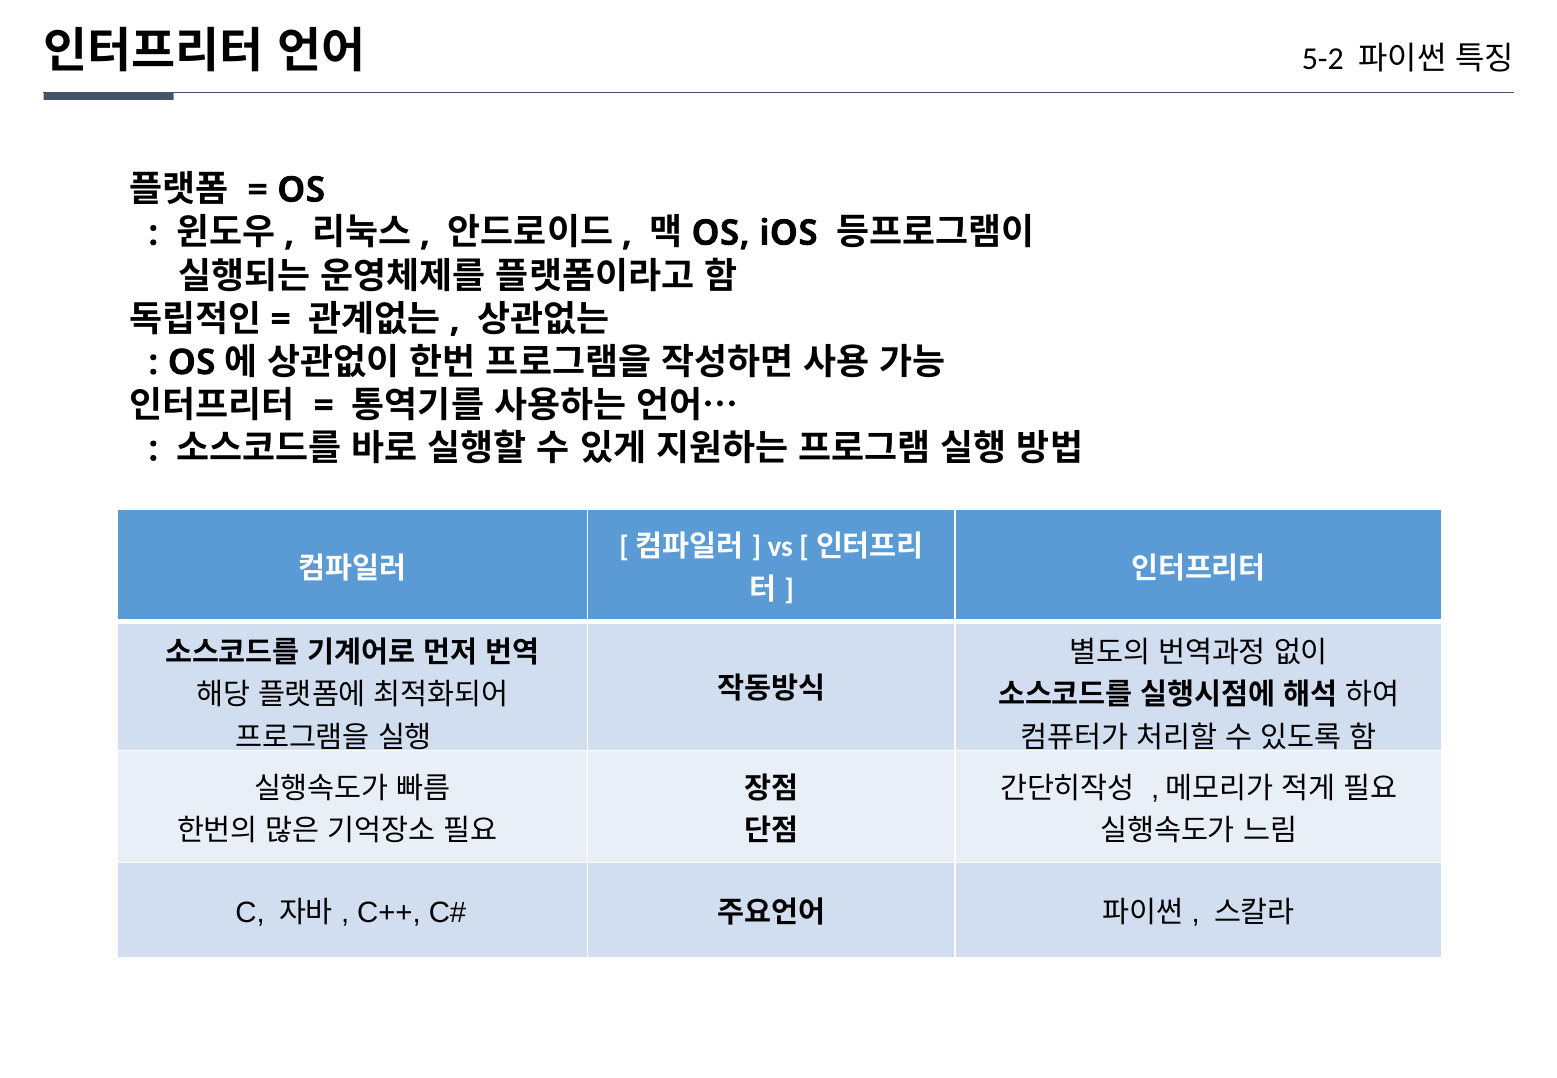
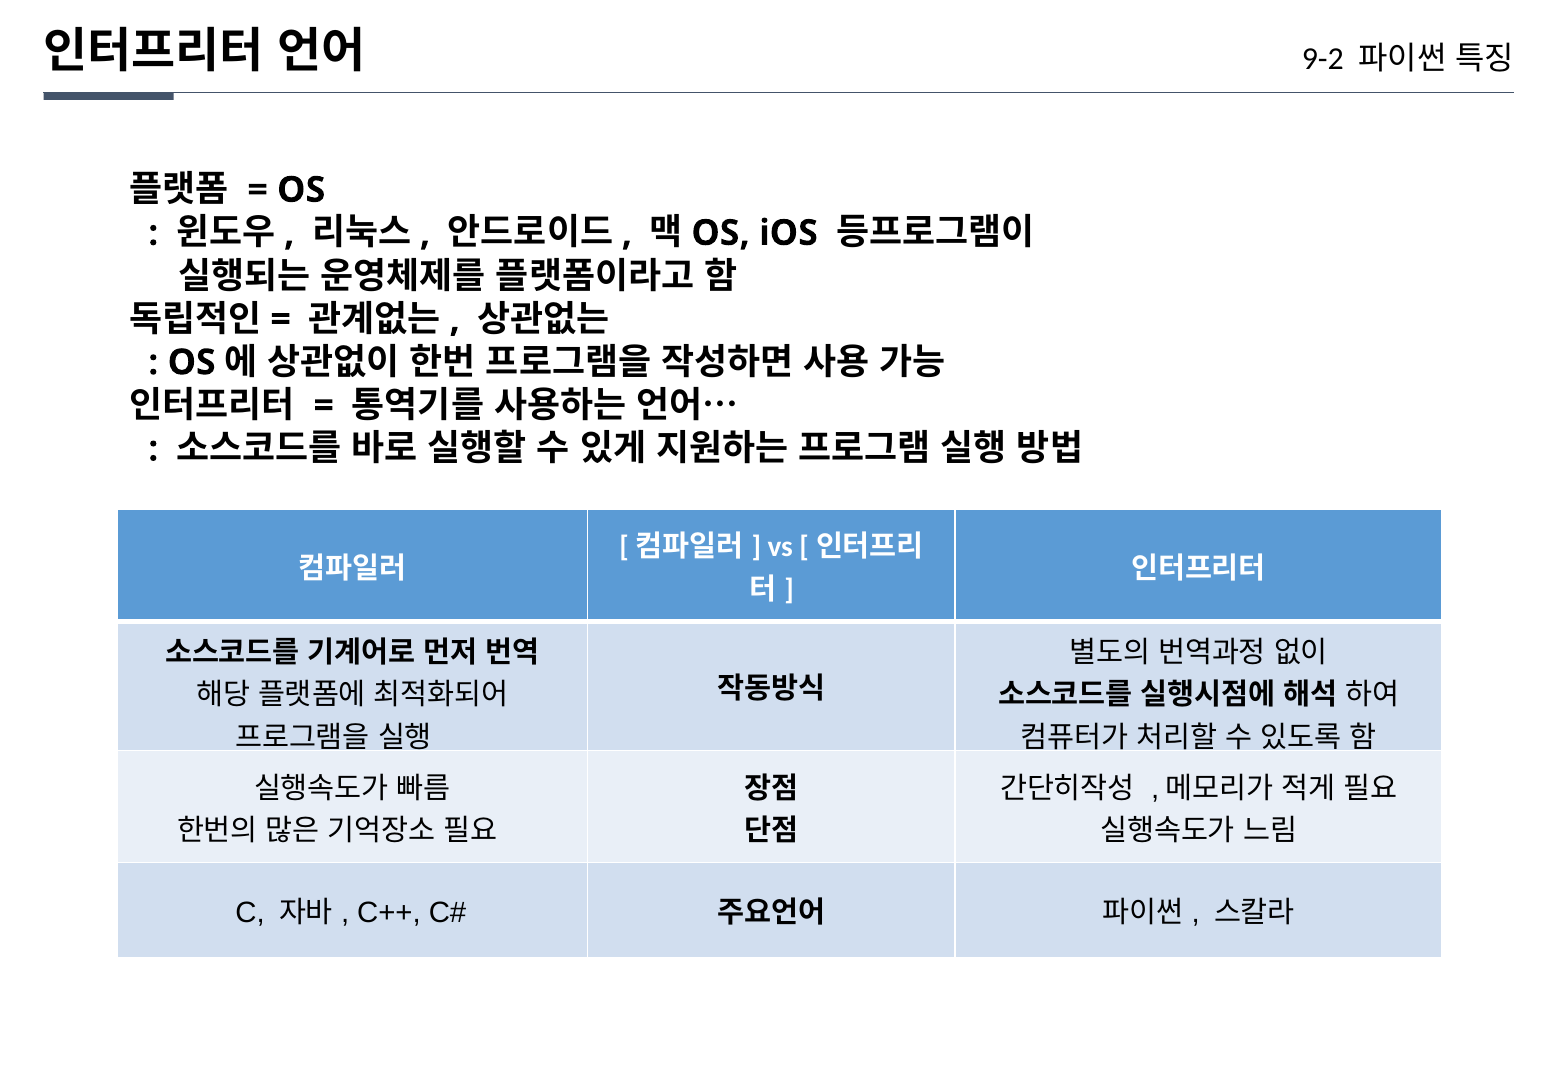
5-2: 5-2 -> 9-2
